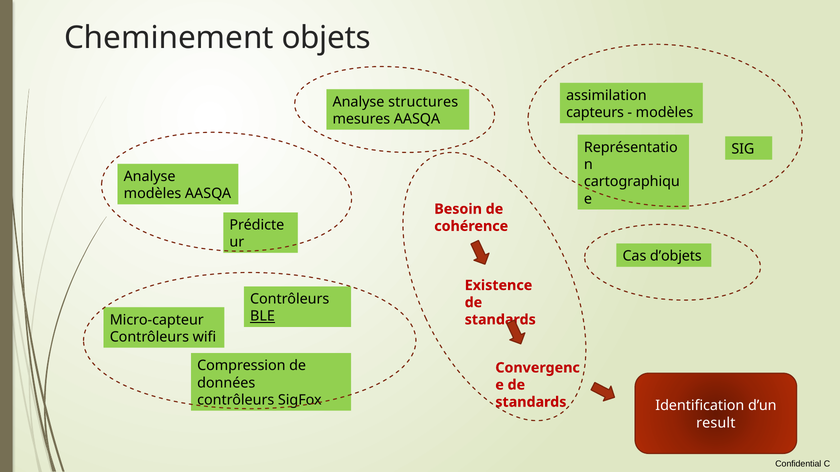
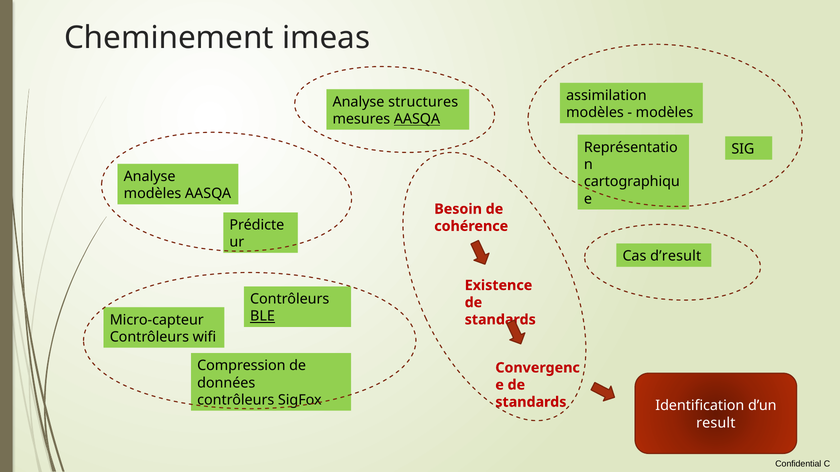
objets: objets -> imeas
capteurs at (595, 113): capteurs -> modèles
AASQA at (417, 119) underline: none -> present
d’objets: d’objets -> d’result
